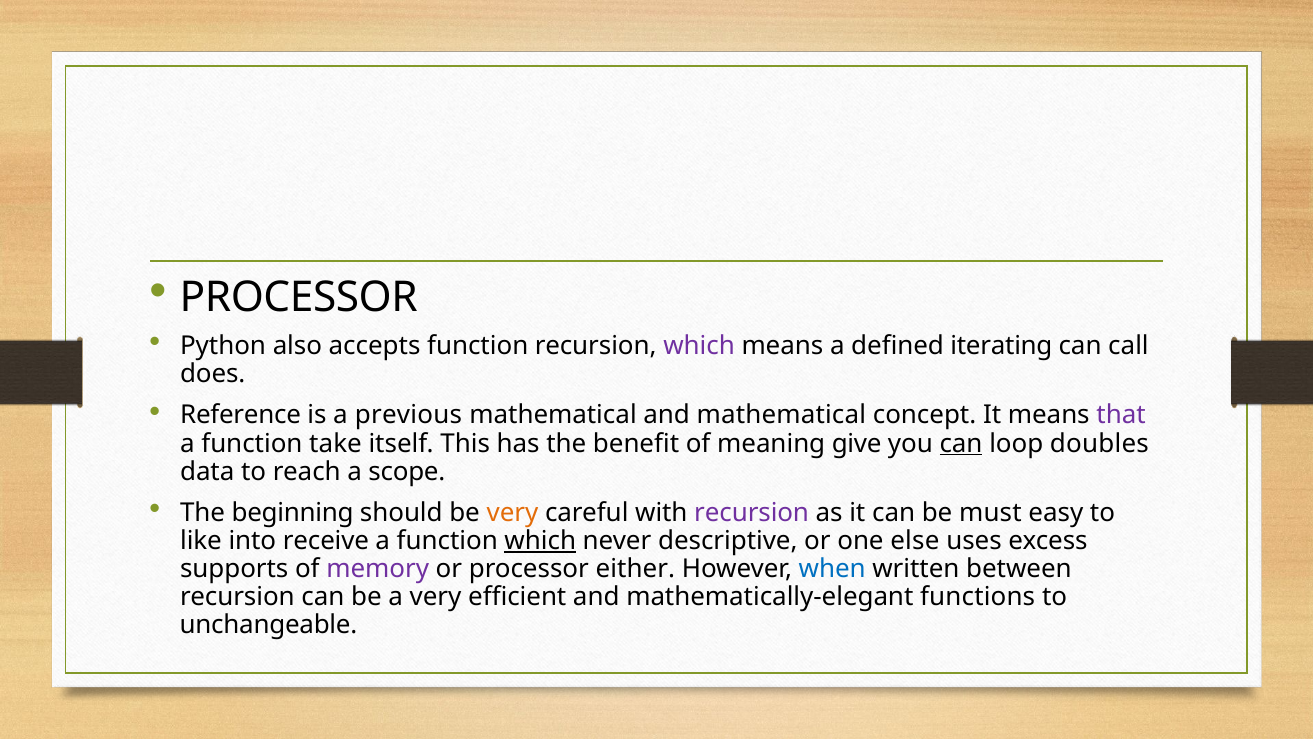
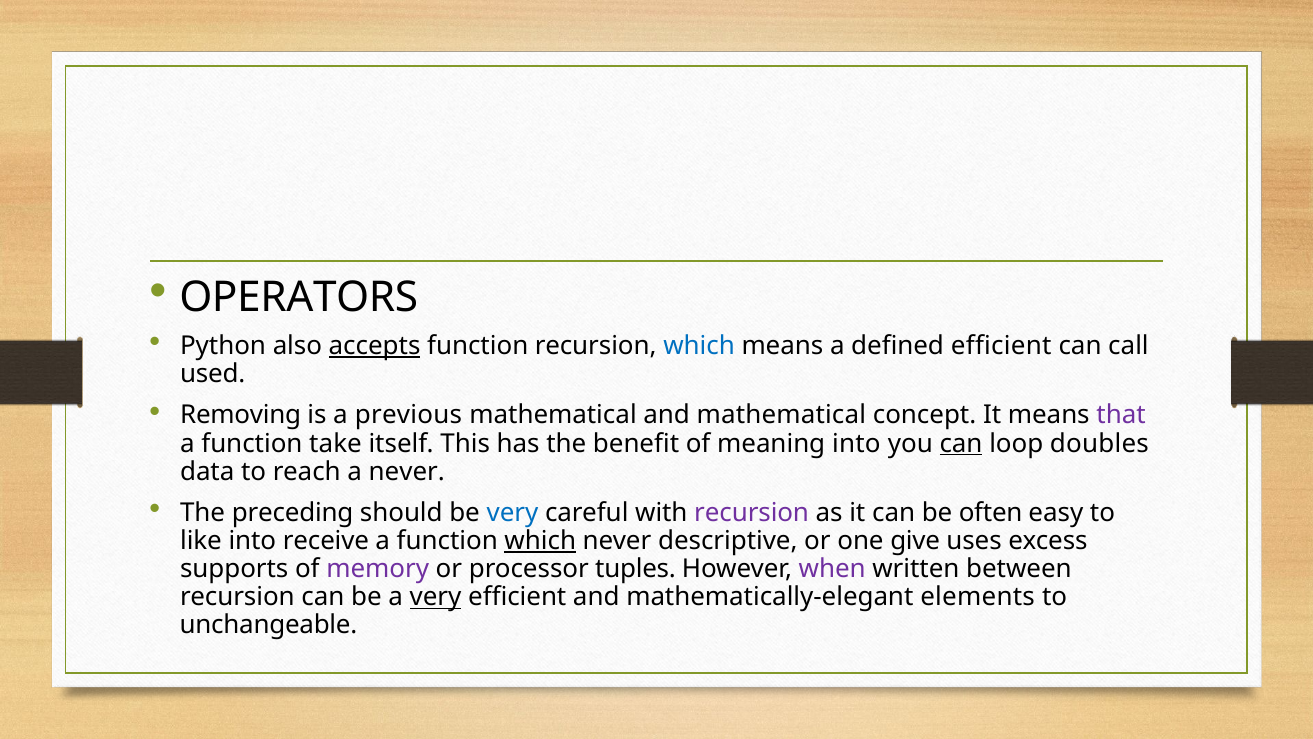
PROCESSOR at (299, 298): PROCESSOR -> OPERATORS
accepts underline: none -> present
which at (699, 346) colour: purple -> blue
defined iterating: iterating -> efficient
does: does -> used
Reference: Reference -> Removing
meaning give: give -> into
a scope: scope -> never
beginning: beginning -> preceding
very at (512, 513) colour: orange -> blue
must: must -> often
else: else -> give
either: either -> tuples
when colour: blue -> purple
very at (436, 597) underline: none -> present
functions: functions -> elements
